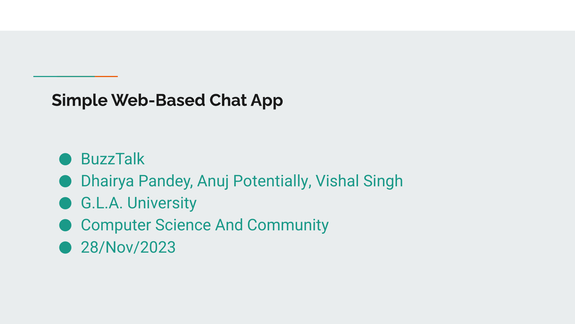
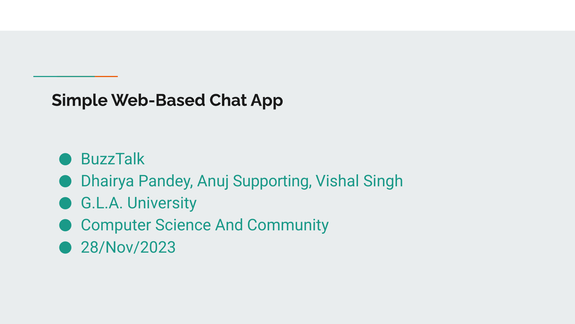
Potentially: Potentially -> Supporting
